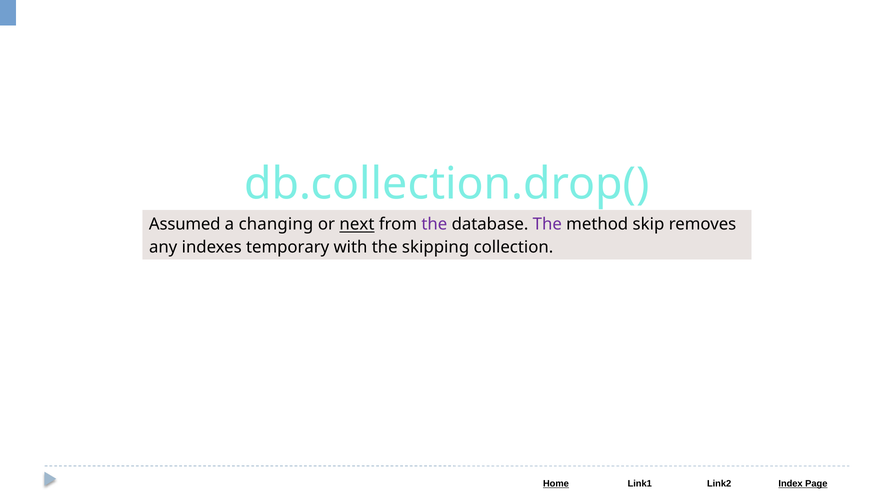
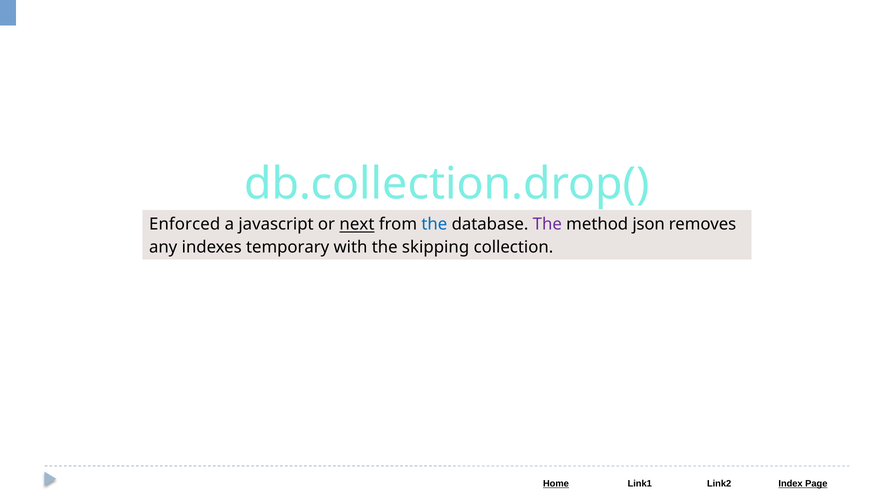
Assumed: Assumed -> Enforced
changing: changing -> javascript
the at (434, 224) colour: purple -> blue
skip: skip -> json
